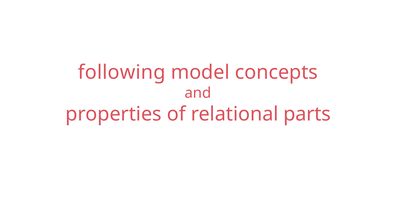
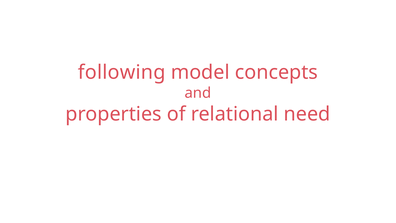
parts: parts -> need
